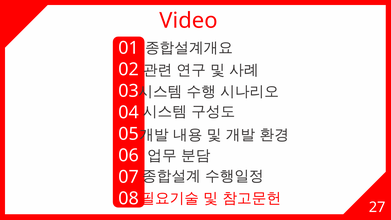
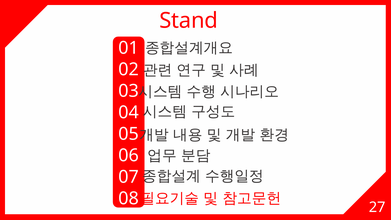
Video: Video -> Stand
